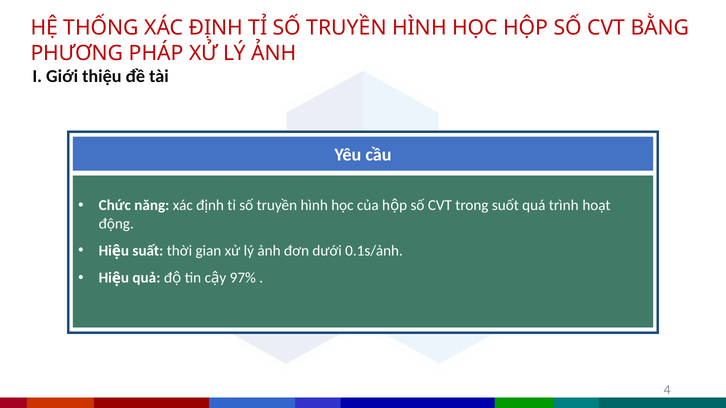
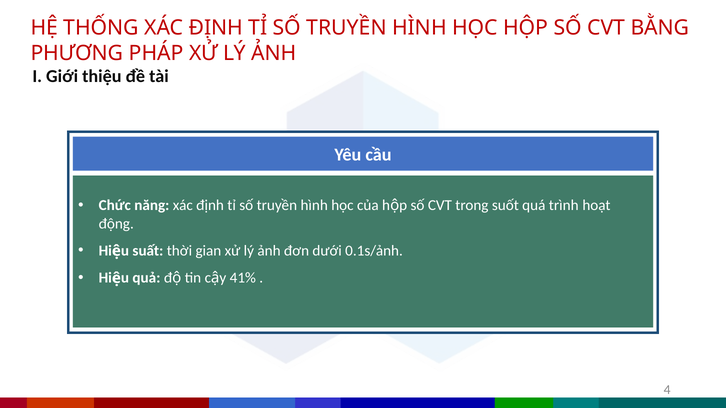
97%: 97% -> 41%
